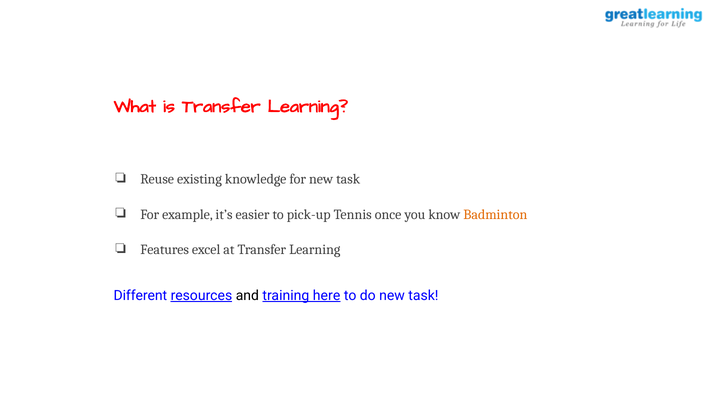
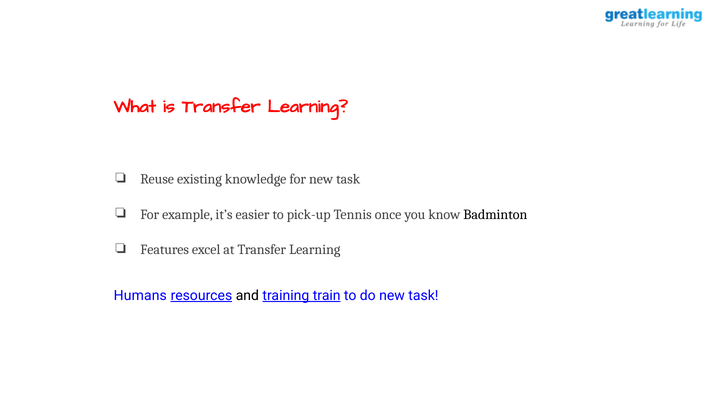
Badminton colour: orange -> black
Different: Different -> Humans
here: here -> train
